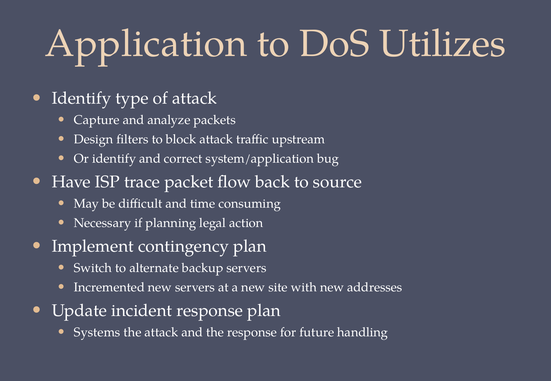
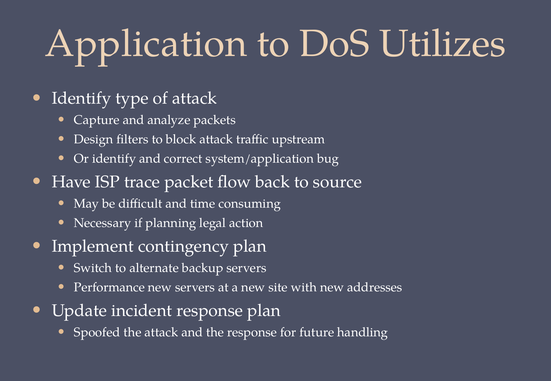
Incremented: Incremented -> Performance
Systems: Systems -> Spoofed
